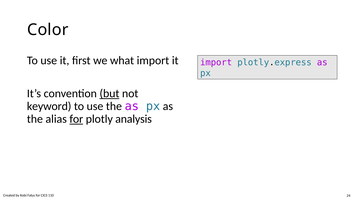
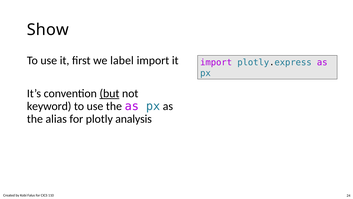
Color: Color -> Show
what: what -> label
for at (76, 119) underline: present -> none
